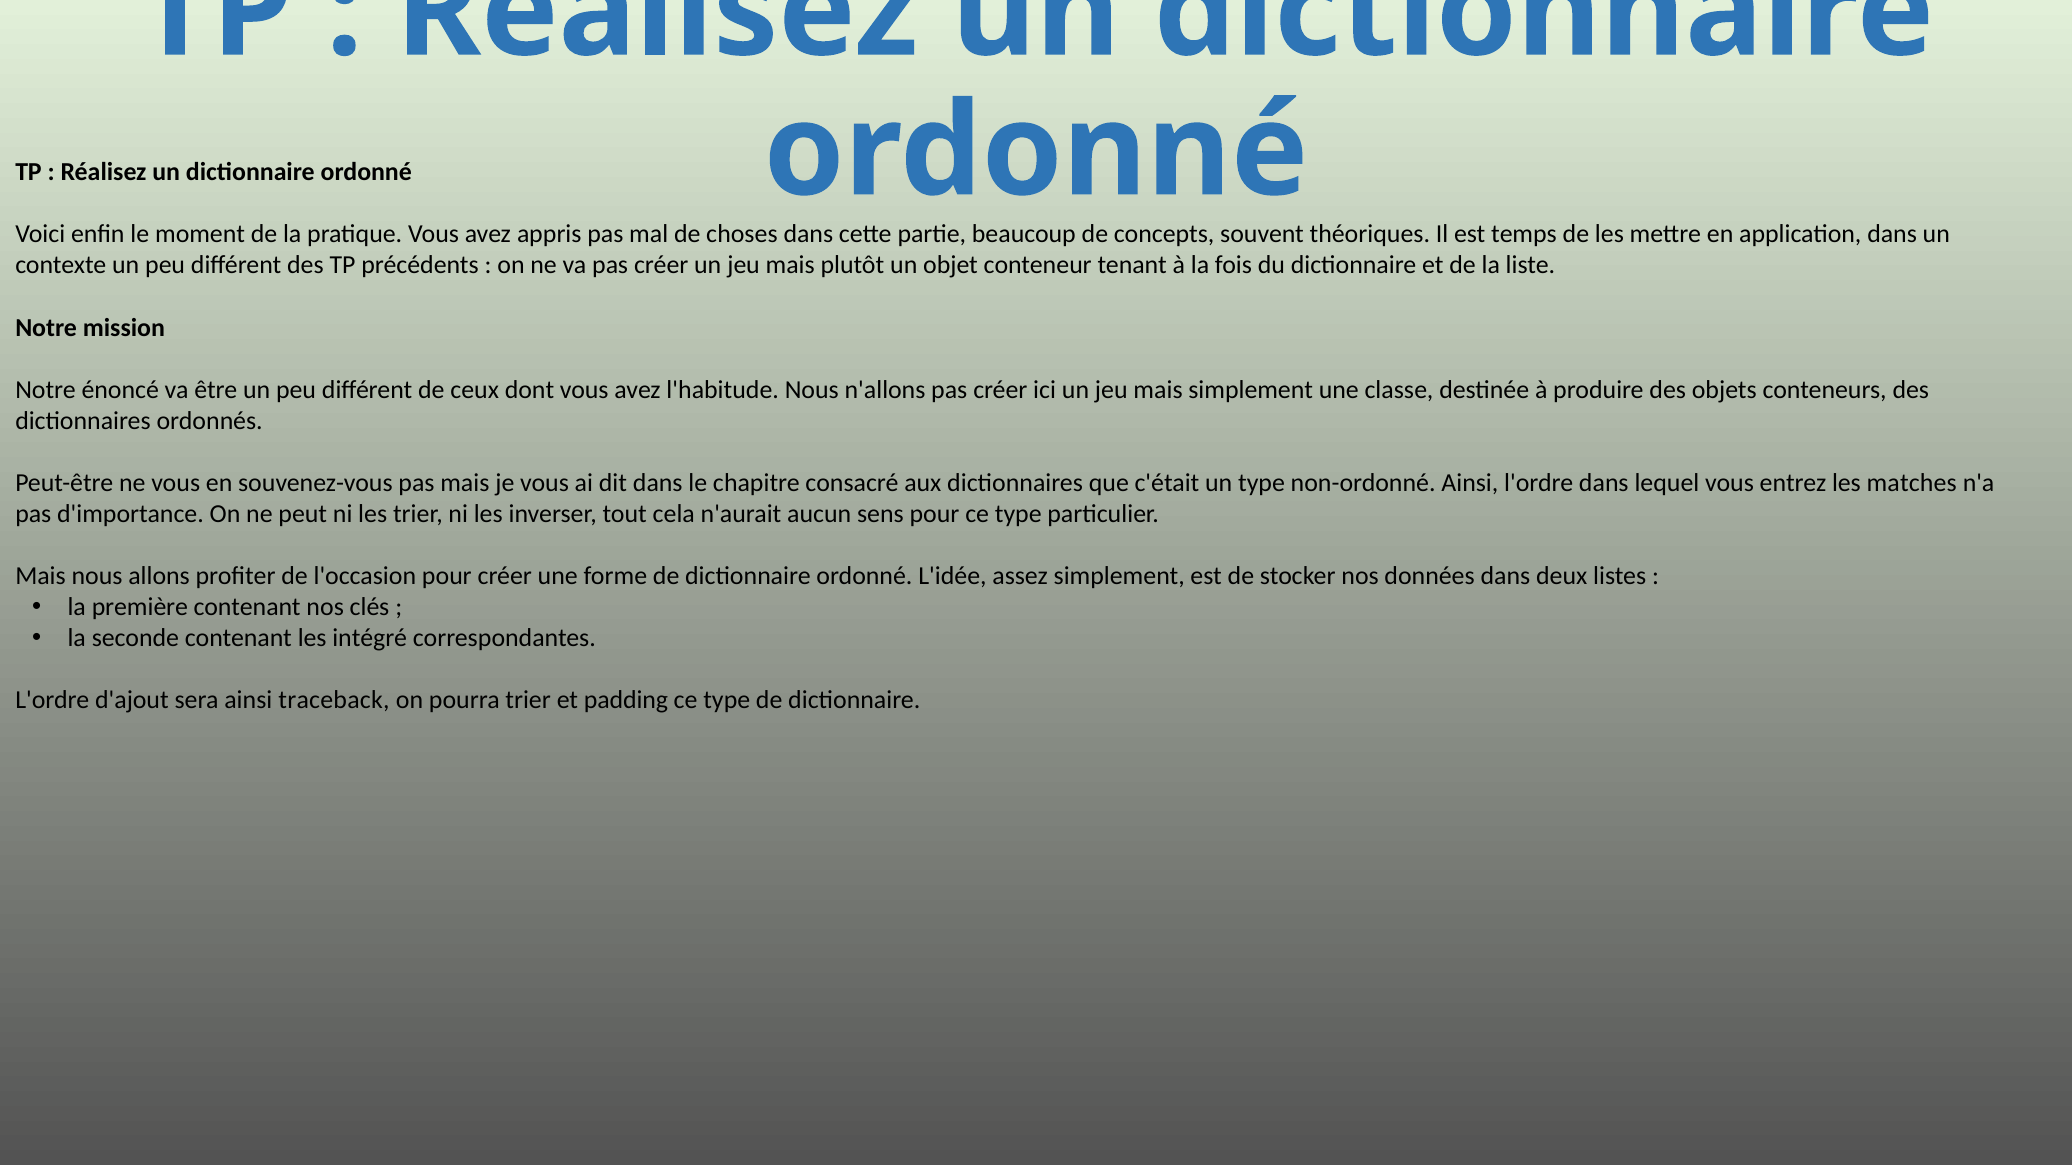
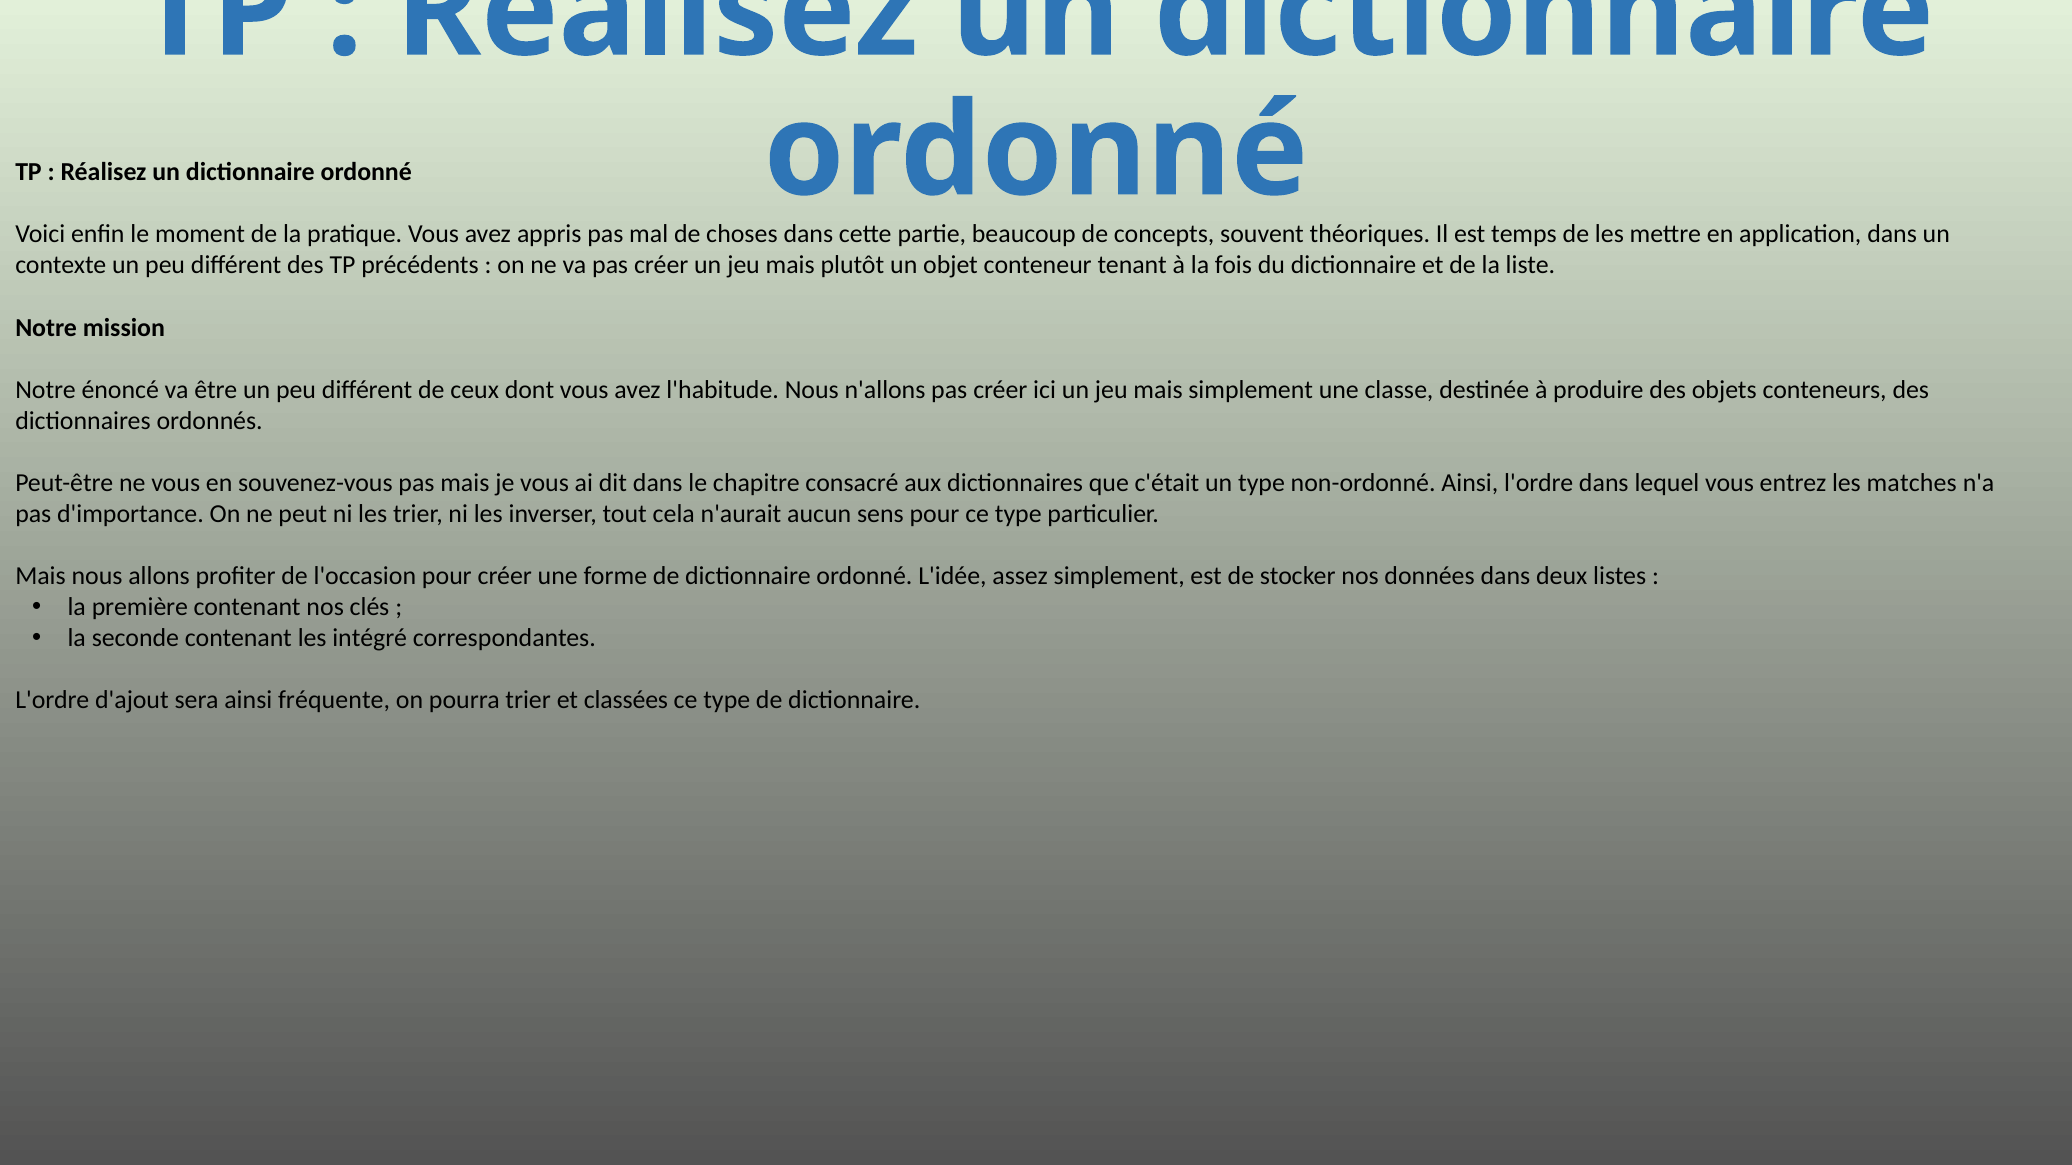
traceback: traceback -> fréquente
padding: padding -> classées
